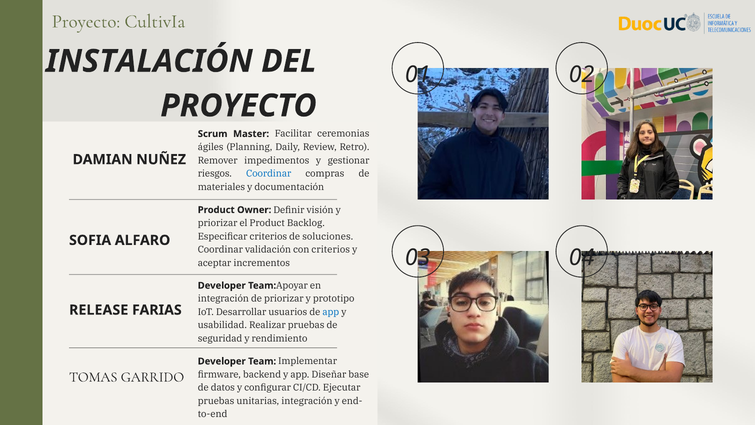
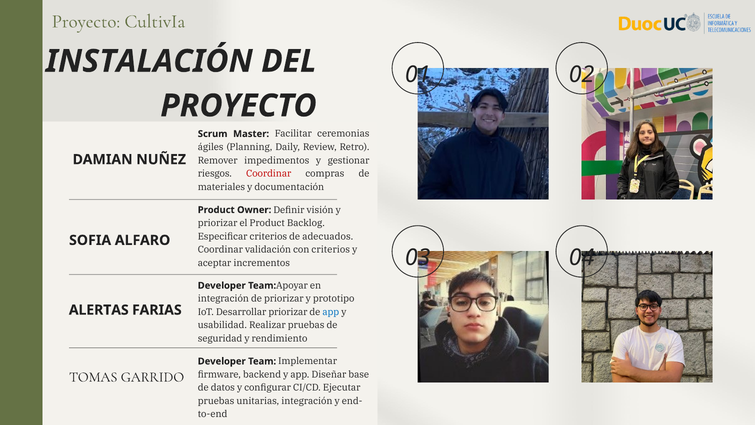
Coordinar at (269, 173) colour: blue -> red
soluciones: soluciones -> adecuados
RELEASE: RELEASE -> ALERTAS
Desarrollar usuarios: usuarios -> priorizar
